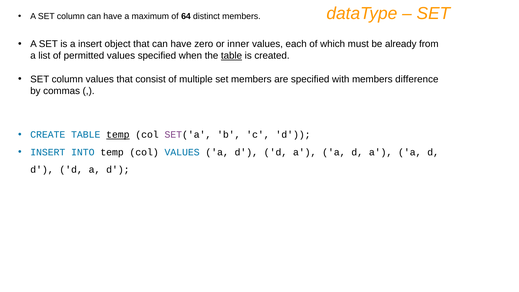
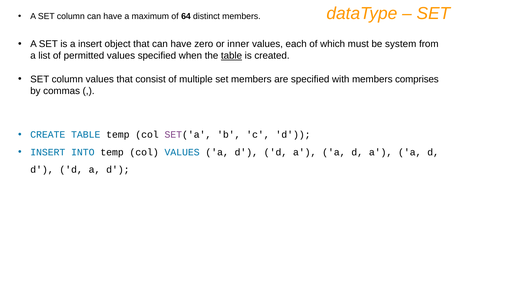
already: already -> system
difference: difference -> comprises
temp at (118, 135) underline: present -> none
